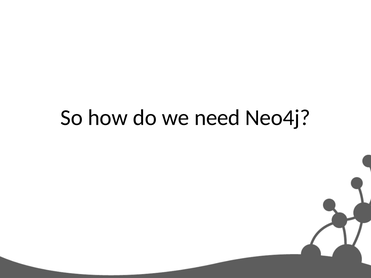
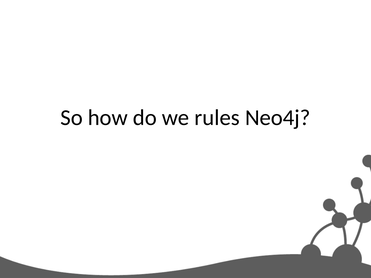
need: need -> rules
